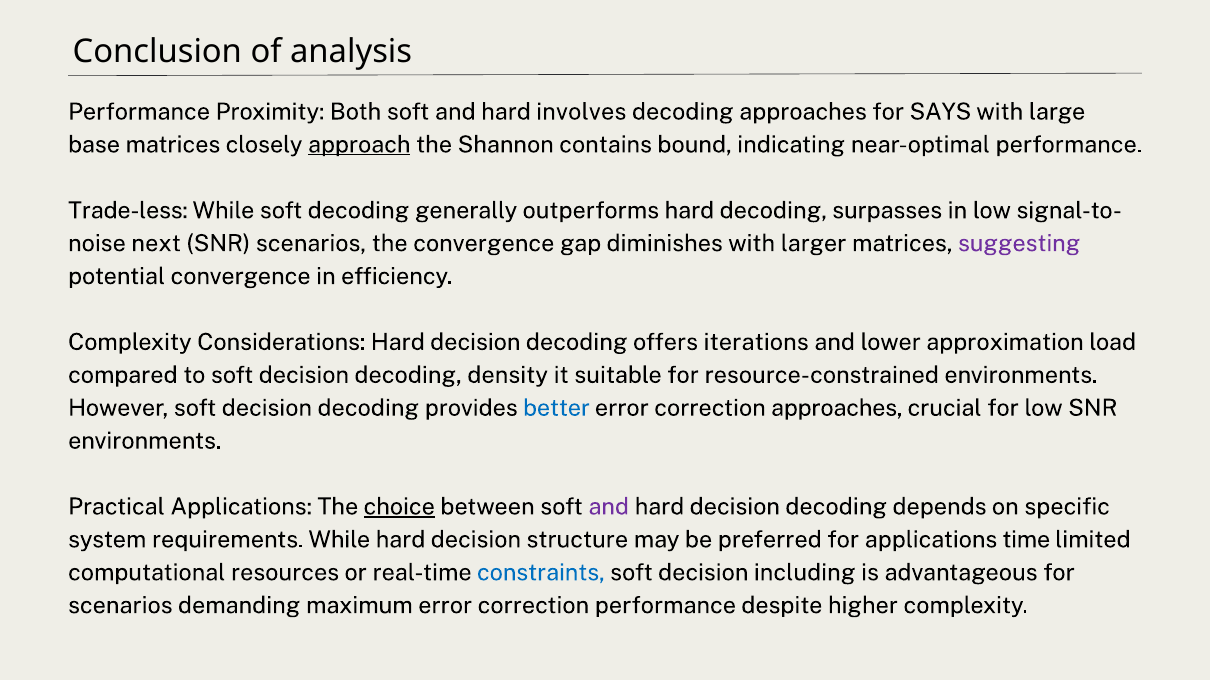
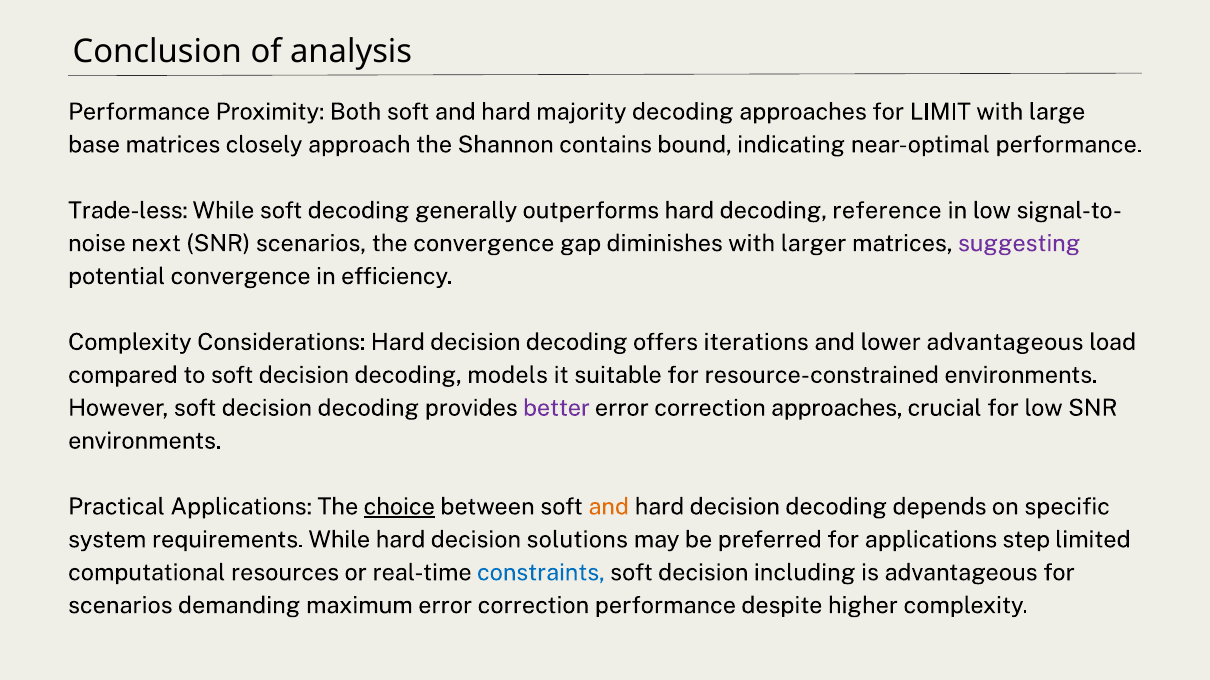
involves: involves -> majority
SAYS: SAYS -> LIMIT
approach underline: present -> none
surpasses: surpasses -> reference
lower approximation: approximation -> advantageous
density: density -> models
better colour: blue -> purple
and at (609, 507) colour: purple -> orange
structure: structure -> solutions
time: time -> step
